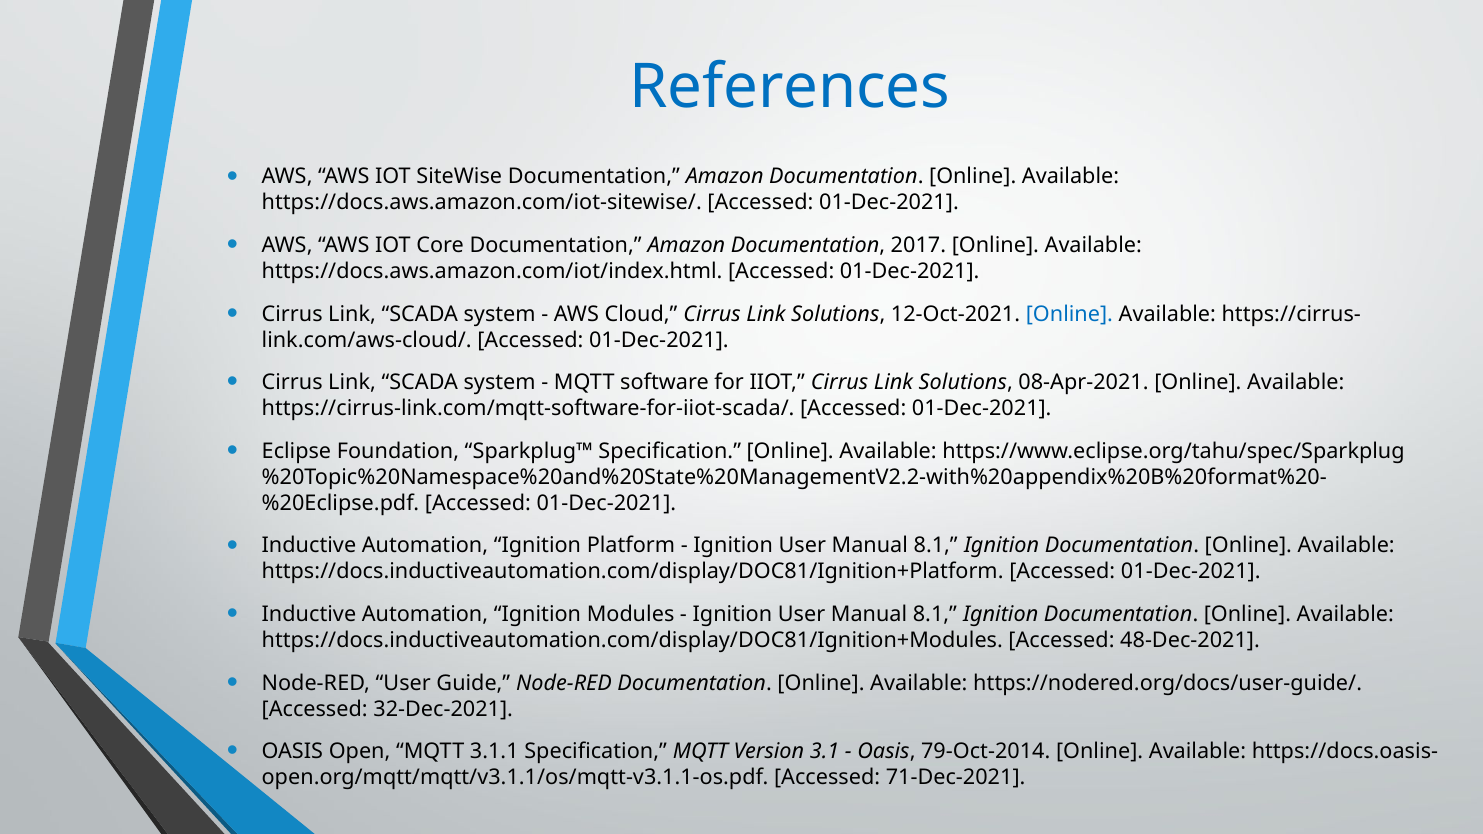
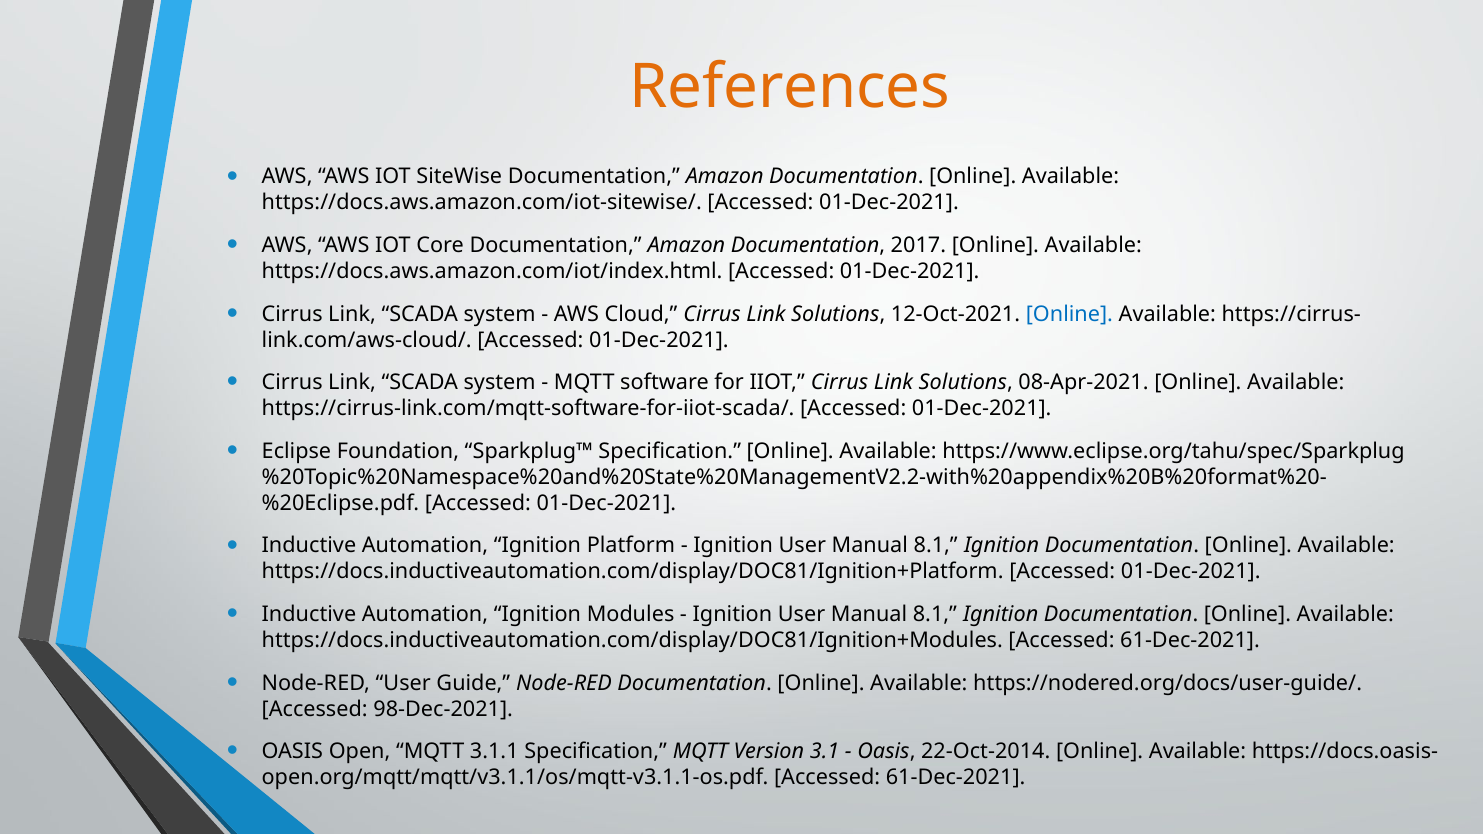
References colour: blue -> orange
https://docs.inductiveautomation.com/display/DOC81/Ignition+Modules Accessed 48-Dec-2021: 48-Dec-2021 -> 61-Dec-2021
32-Dec-2021: 32-Dec-2021 -> 98-Dec-2021
79-Oct-2014: 79-Oct-2014 -> 22-Oct-2014
71-Dec-2021 at (956, 778): 71-Dec-2021 -> 61-Dec-2021
